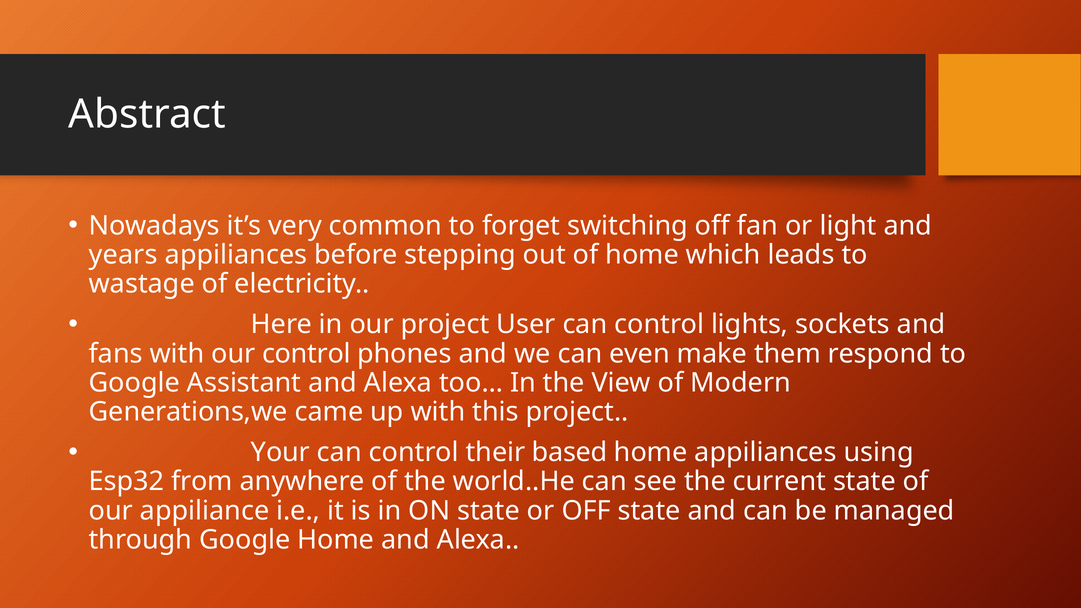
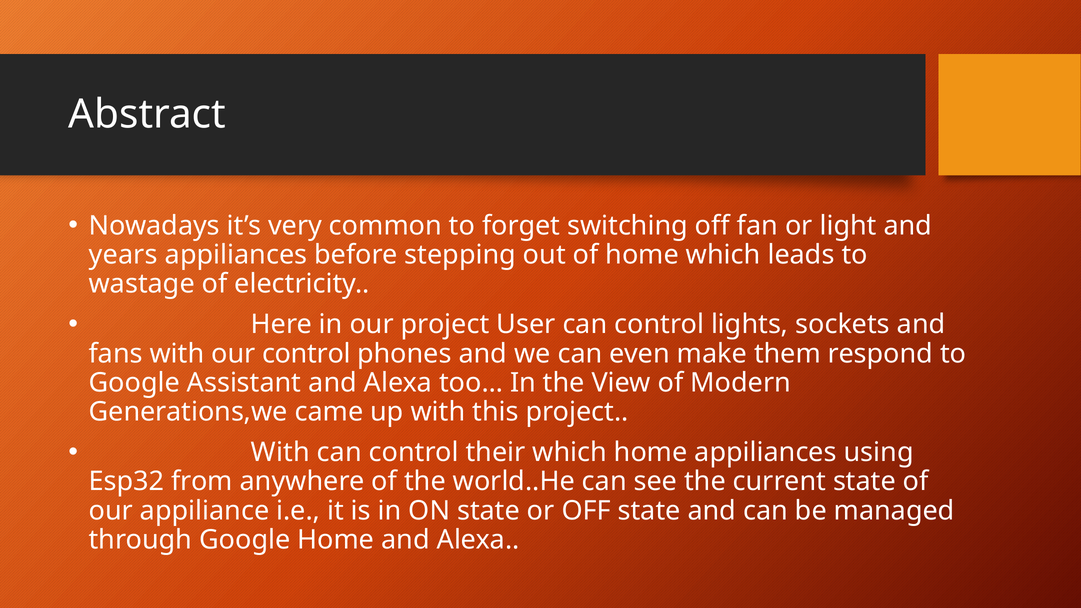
Your at (280, 452): Your -> With
their based: based -> which
